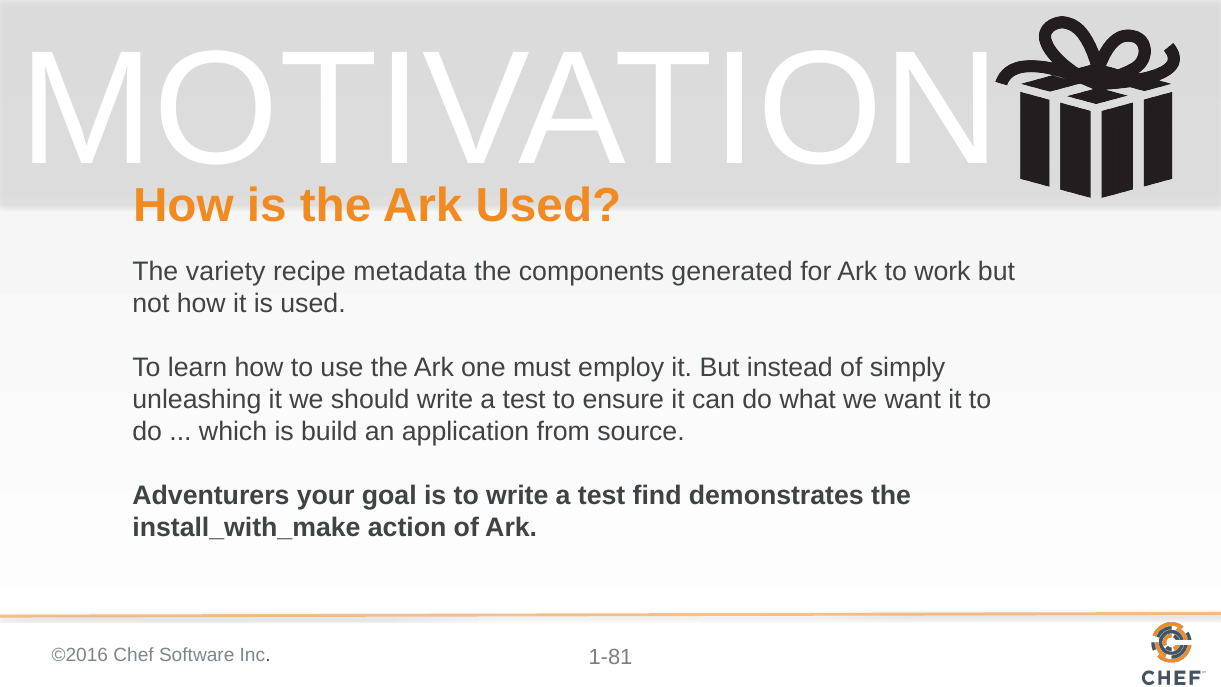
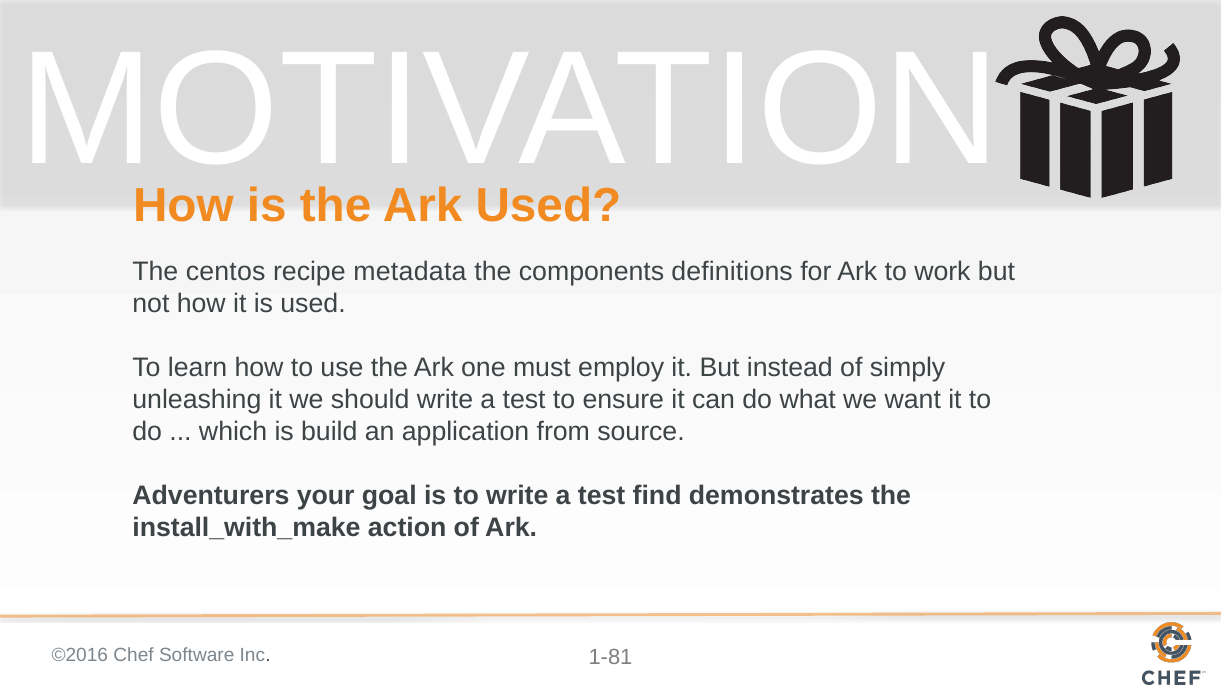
variety: variety -> centos
generated: generated -> definitions
